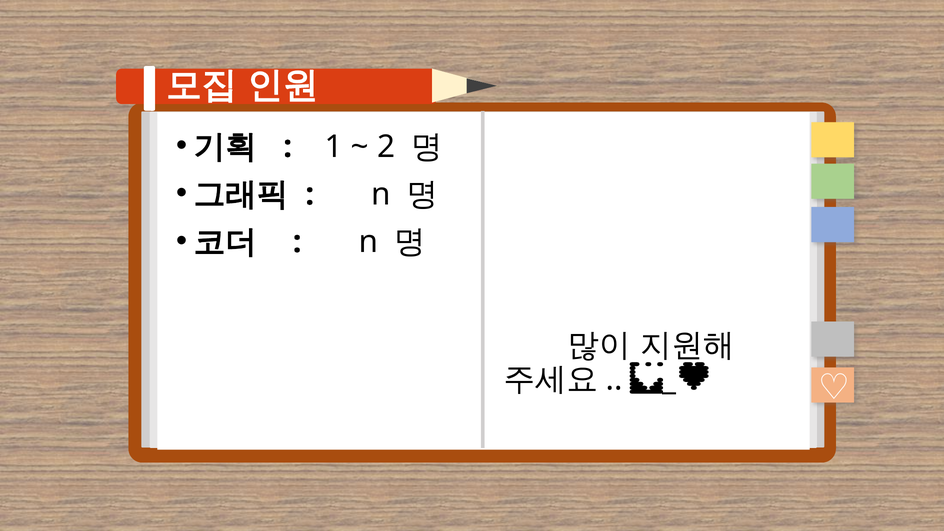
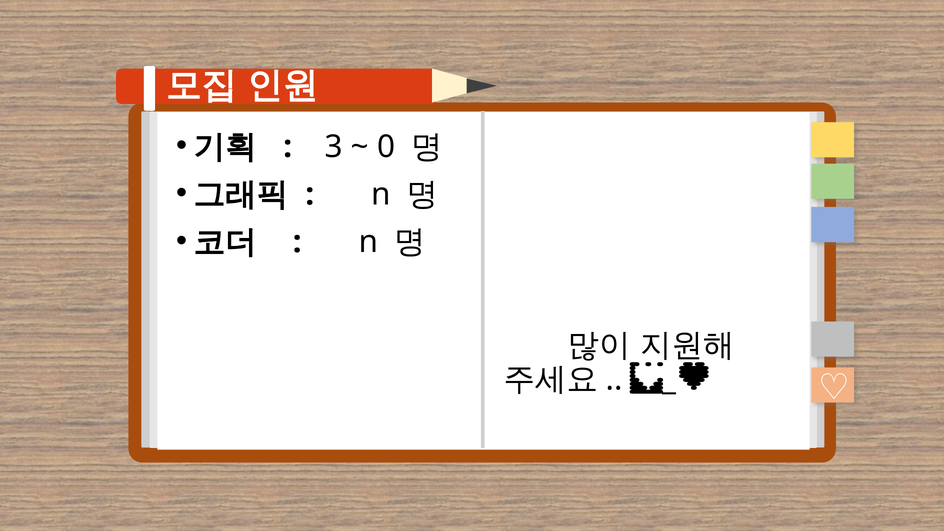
1: 1 -> 3
2: 2 -> 0
